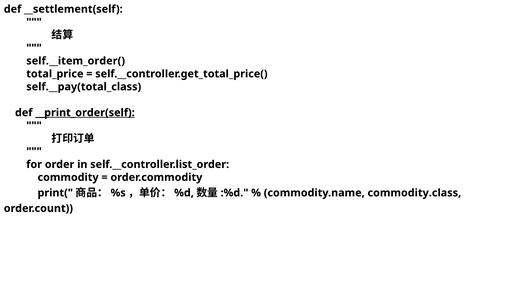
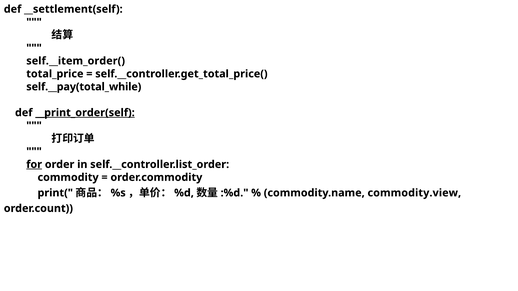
self.__pay(total_class: self.__pay(total_class -> self.__pay(total_while
for underline: none -> present
commodity.class: commodity.class -> commodity.view
